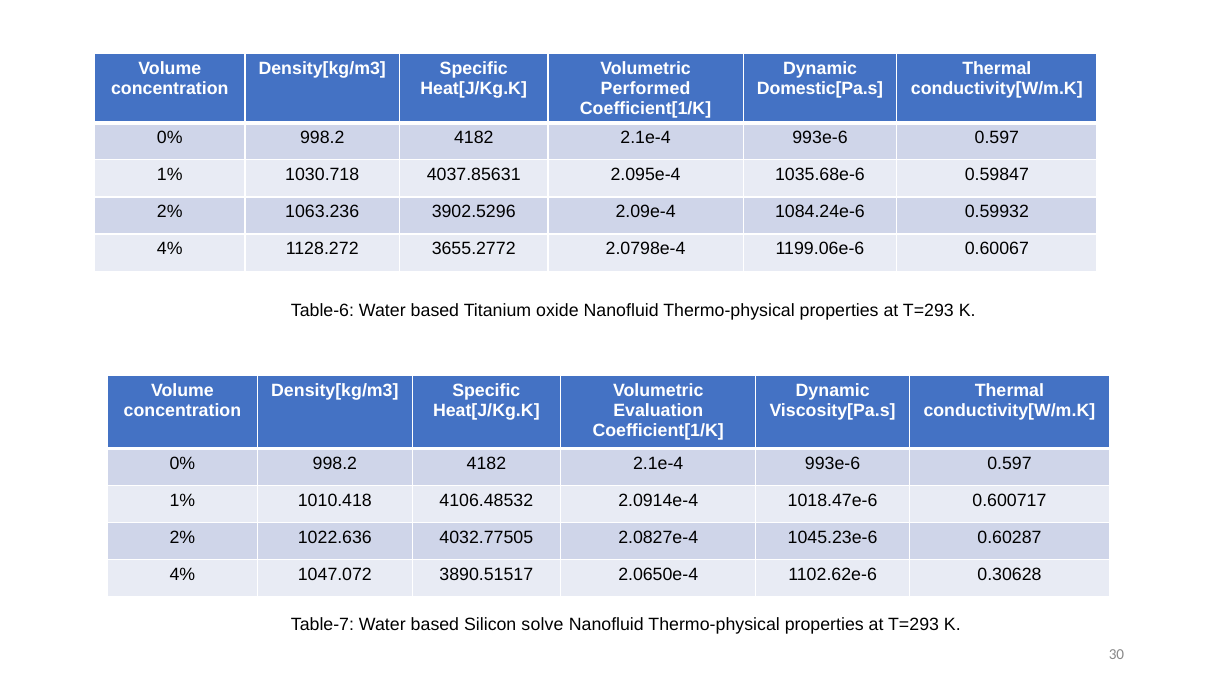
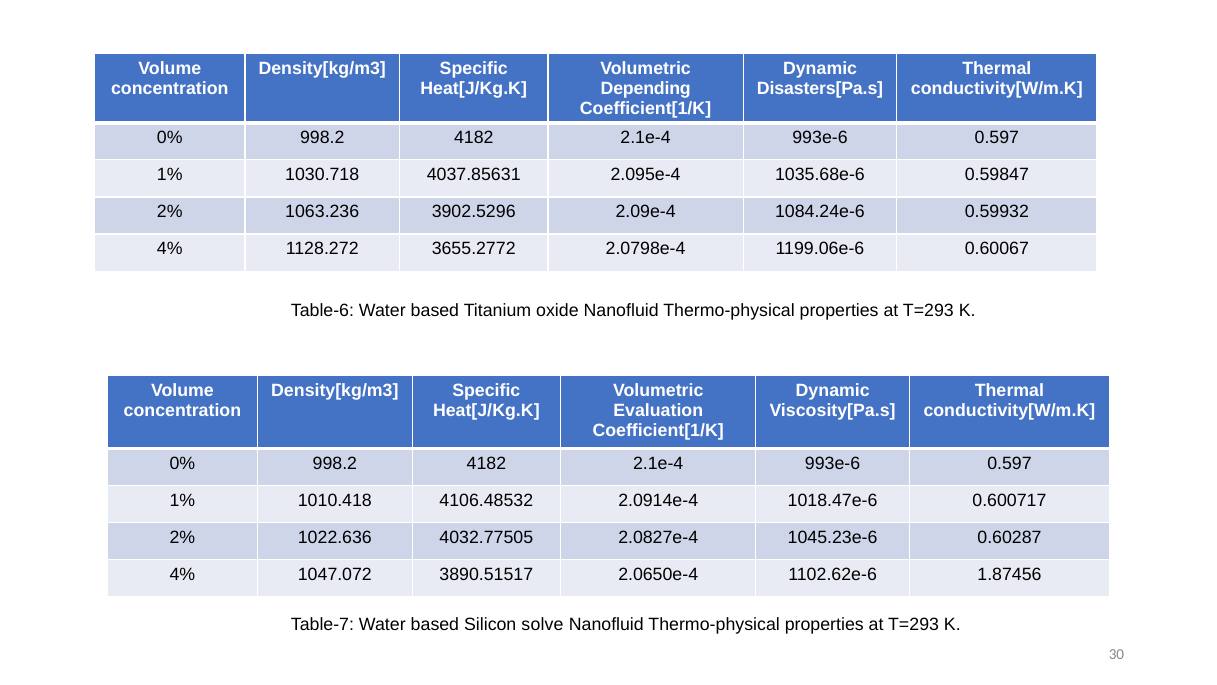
Performed: Performed -> Depending
Domestic[Pa.s: Domestic[Pa.s -> Disasters[Pa.s
0.30628: 0.30628 -> 1.87456
